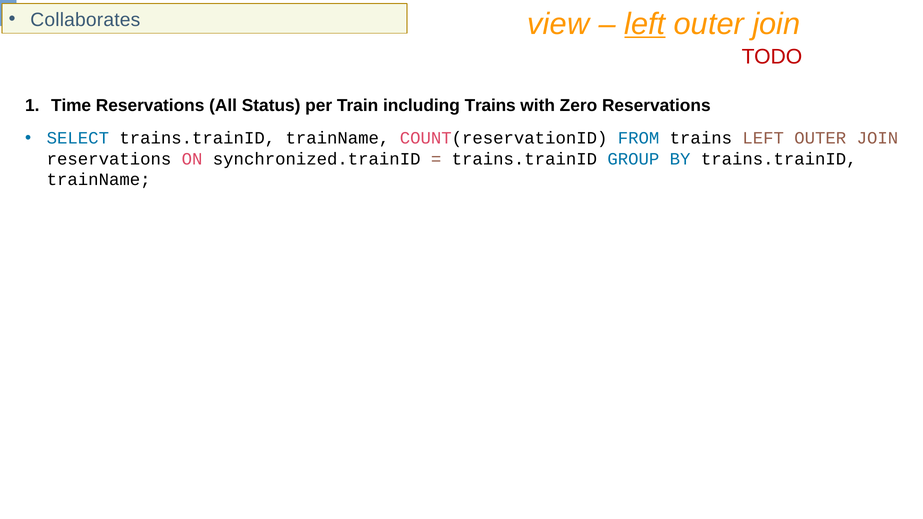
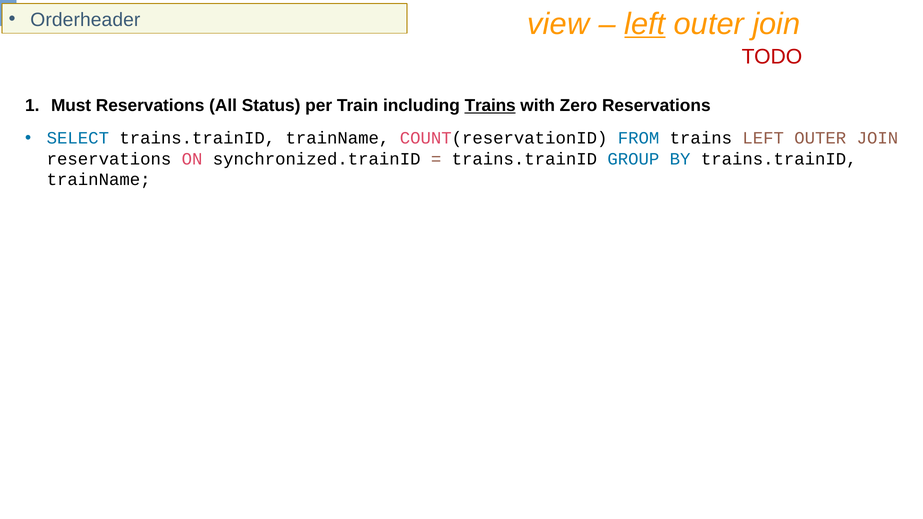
Collaborates: Collaborates -> Orderheader
Time: Time -> Must
Trains at (490, 106) underline: none -> present
